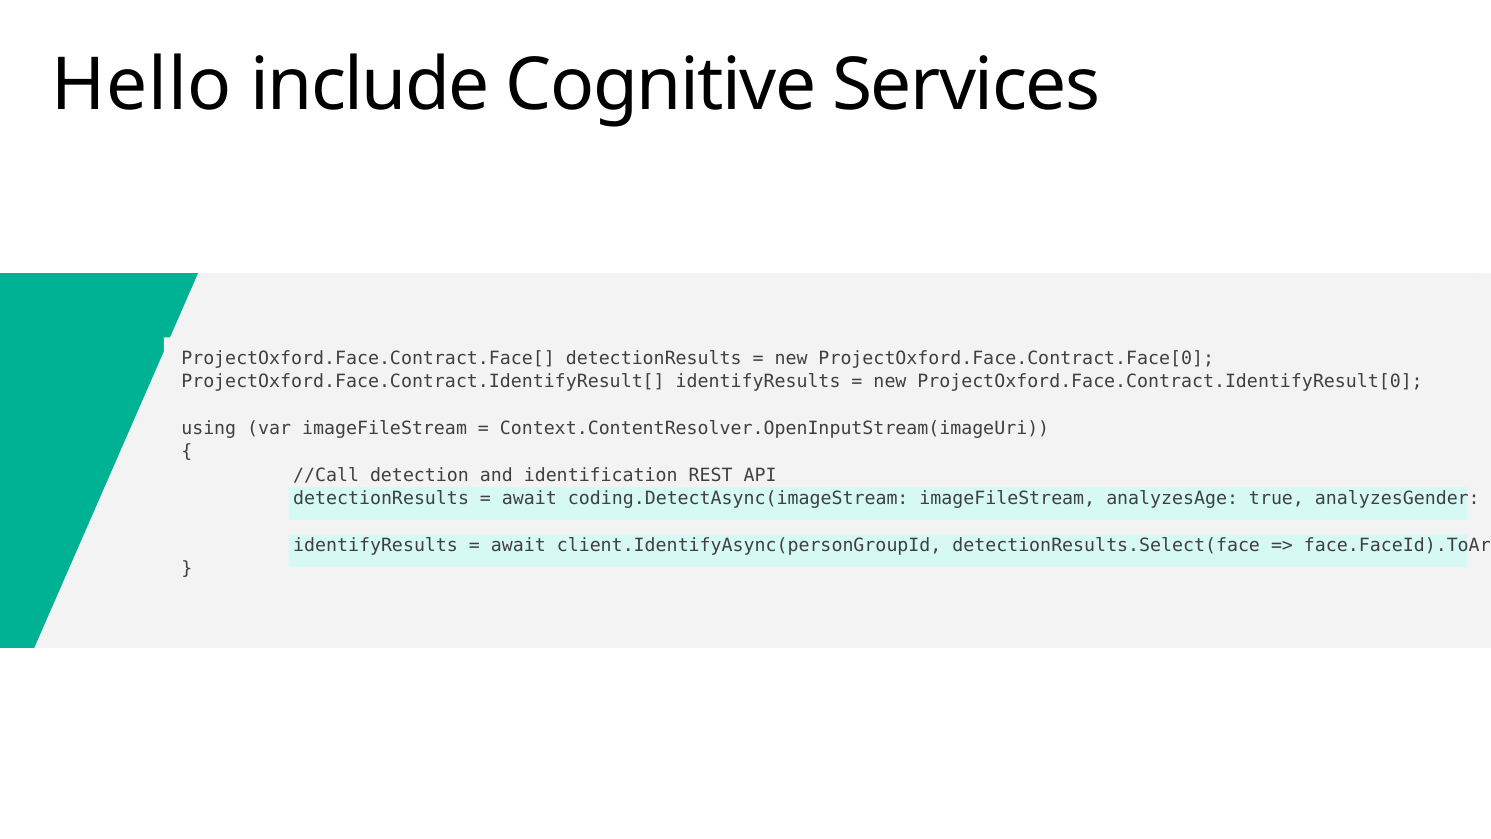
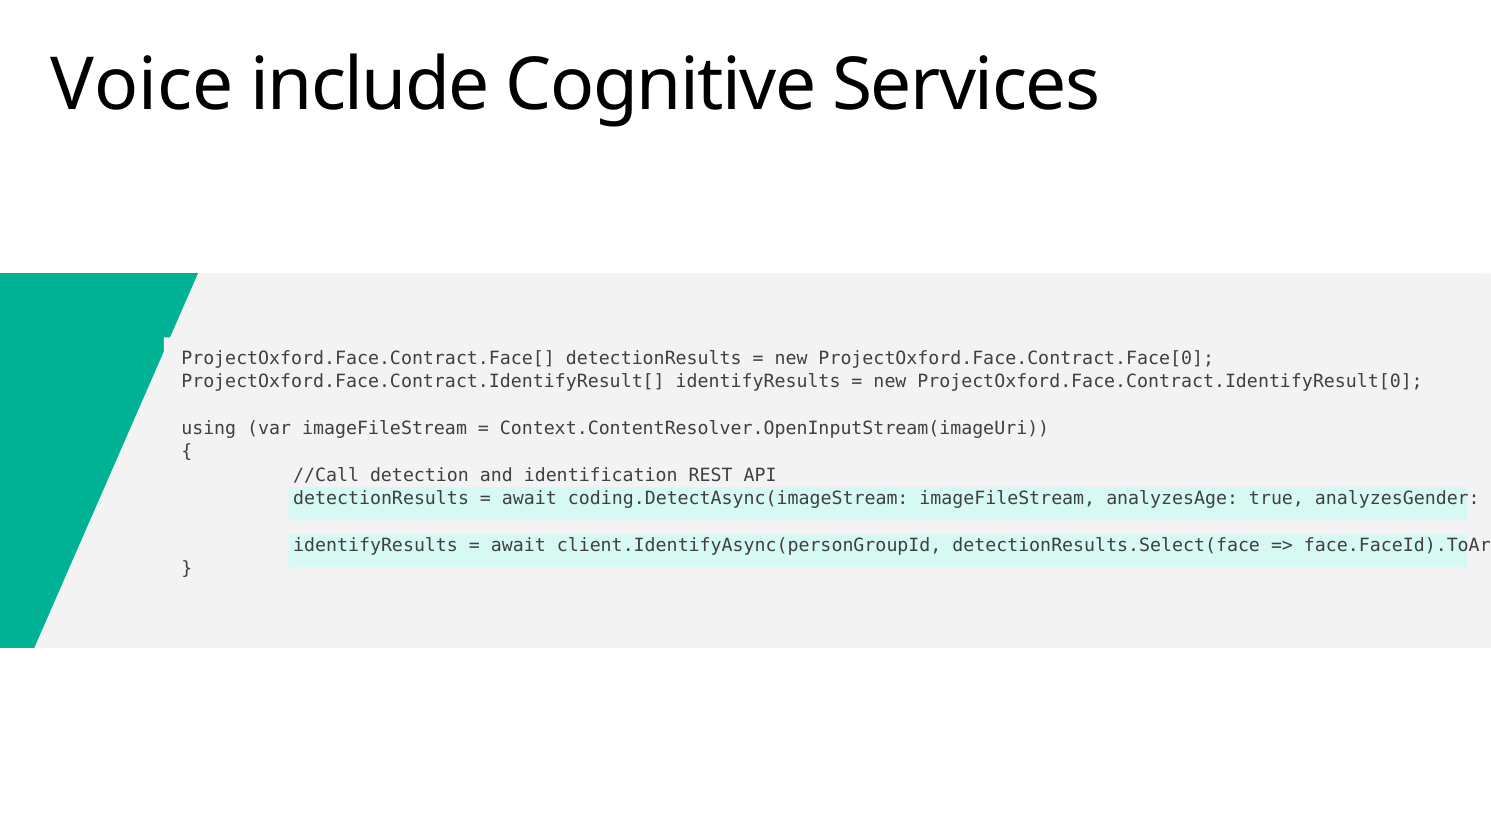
Hello: Hello -> Voice
